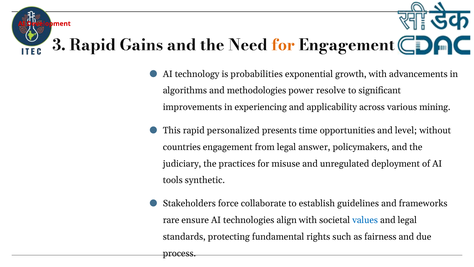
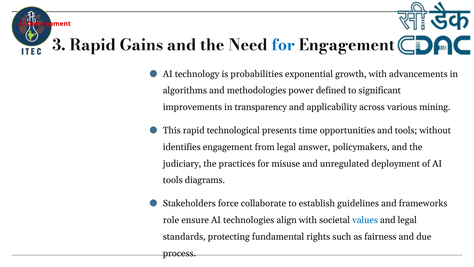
for at (283, 45) colour: orange -> blue
resolve: resolve -> defined
experiencing: experiencing -> transparency
personalized: personalized -> technological
and level: level -> tools
countries: countries -> identifies
synthetic: synthetic -> diagrams
rare: rare -> role
